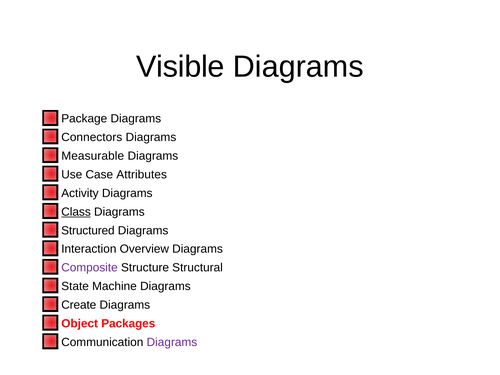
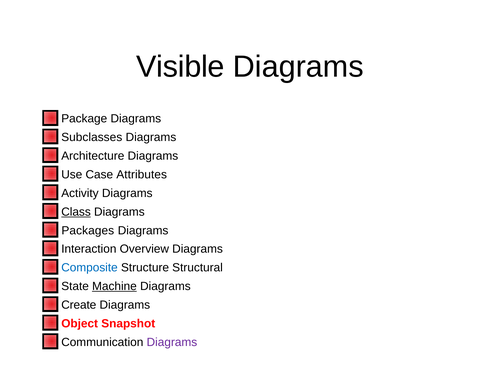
Connectors: Connectors -> Subclasses
Measurable: Measurable -> Architecture
Structured: Structured -> Packages
Composite colour: purple -> blue
Machine underline: none -> present
Packages: Packages -> Snapshot
